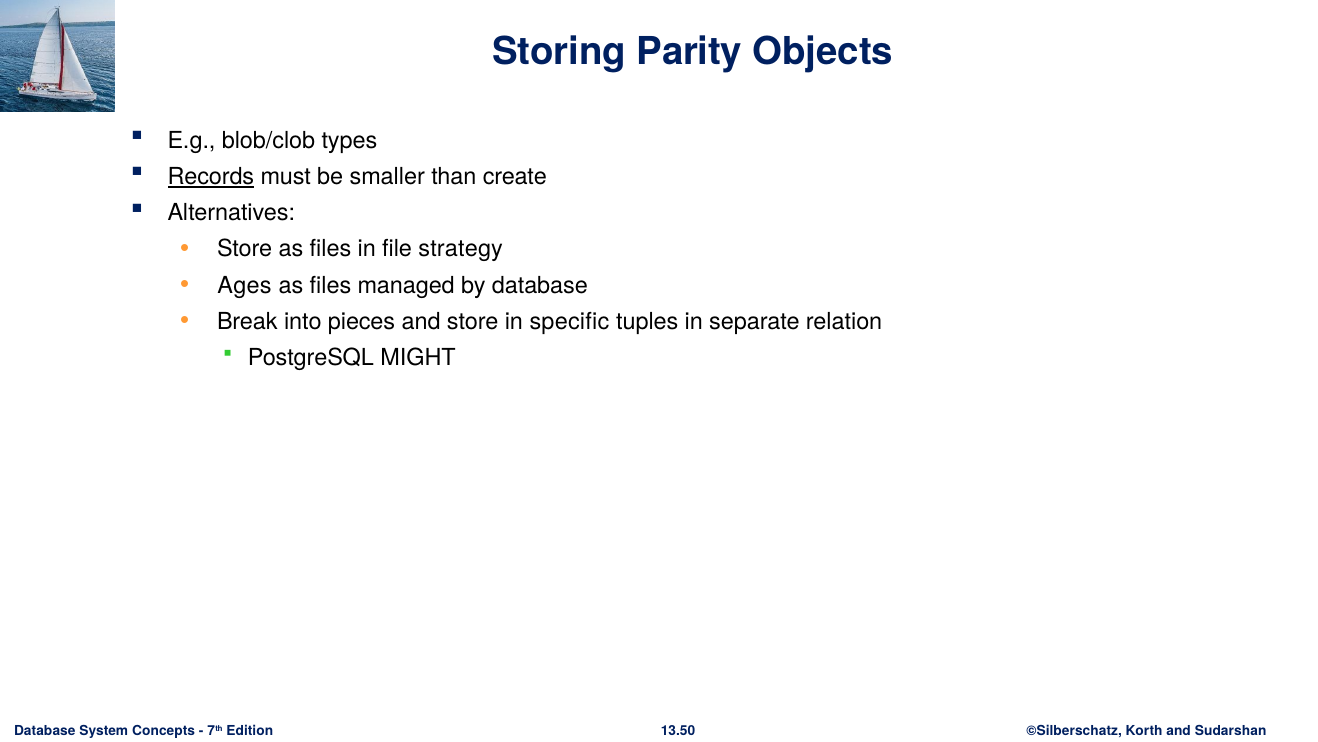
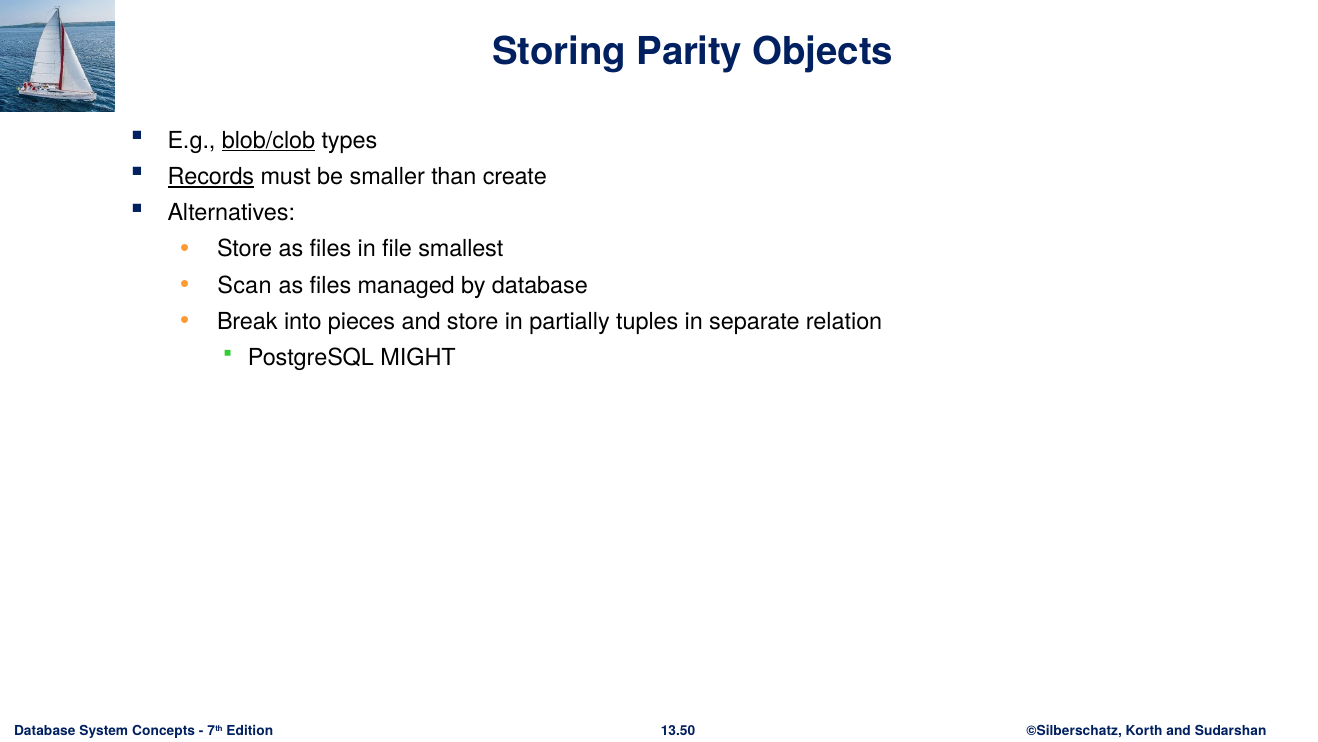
blob/clob underline: none -> present
strategy: strategy -> smallest
Ages: Ages -> Scan
specific: specific -> partially
